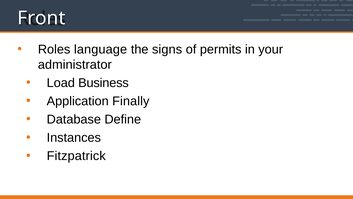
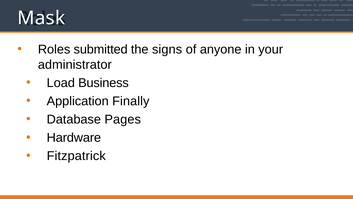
Front: Front -> Mask
language: language -> submitted
permits: permits -> anyone
Define: Define -> Pages
Instances: Instances -> Hardware
